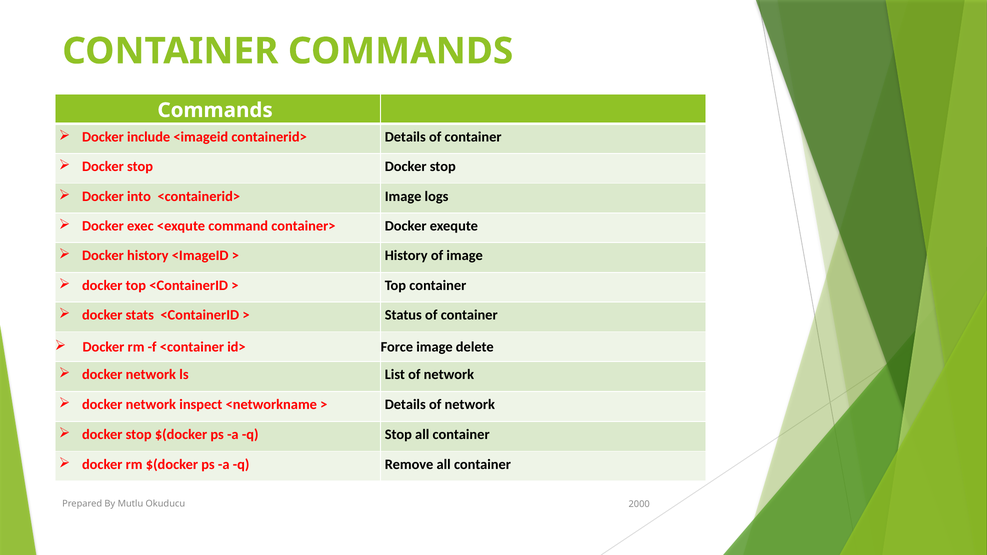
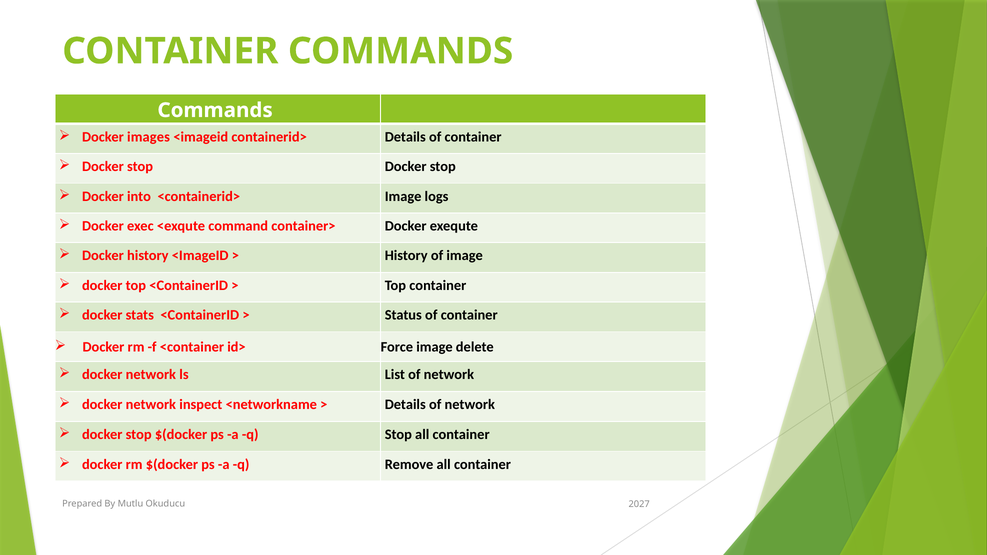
include: include -> images
2000: 2000 -> 2027
